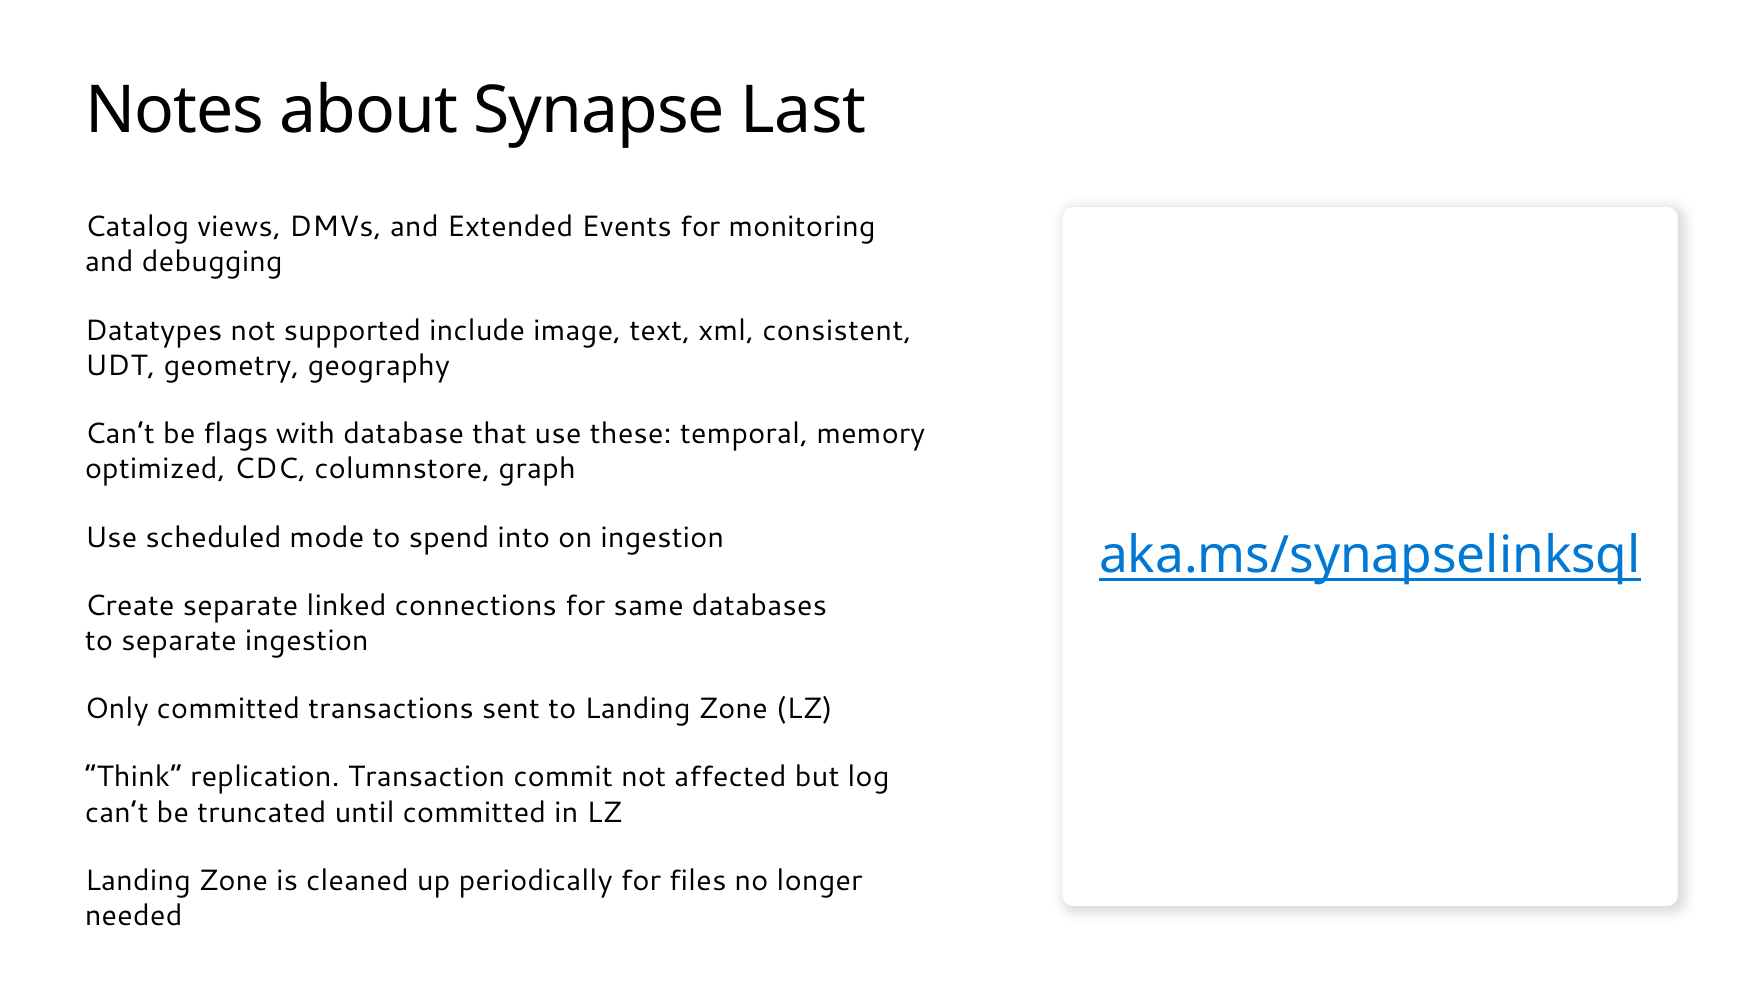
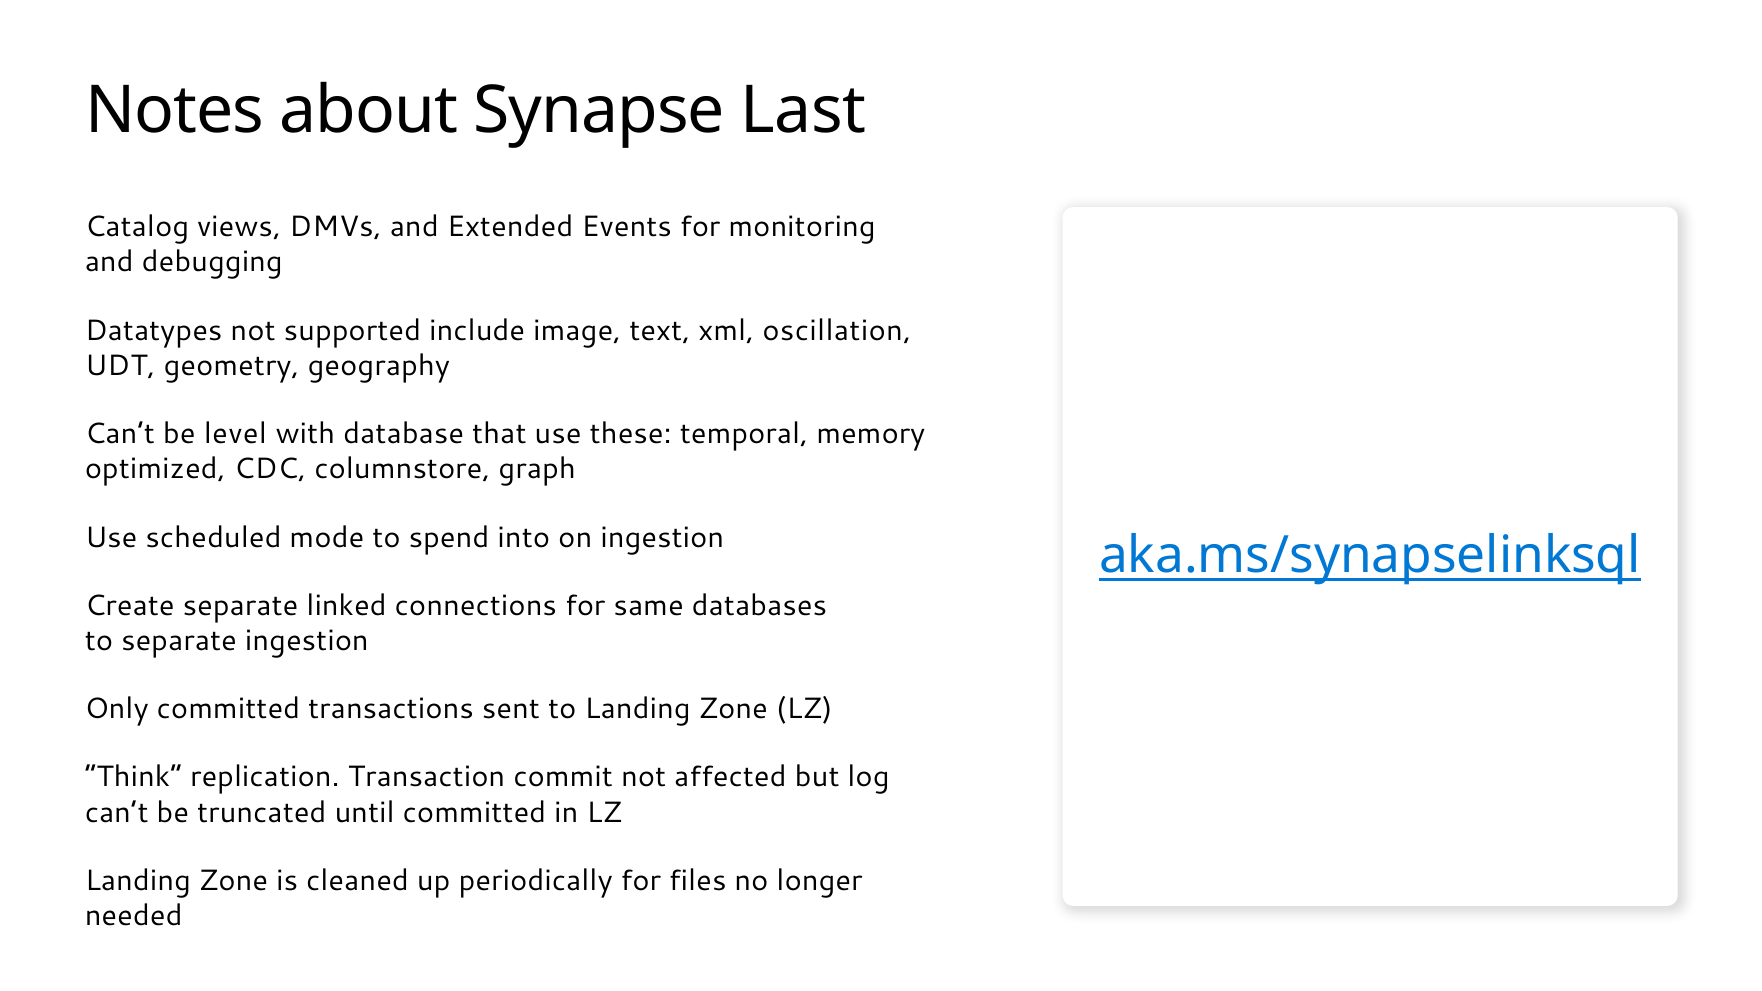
consistent: consistent -> oscillation
flags: flags -> level
